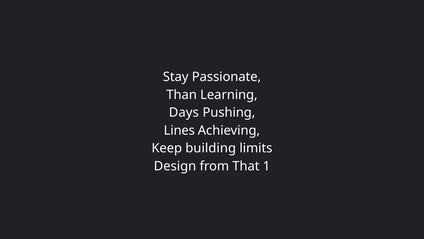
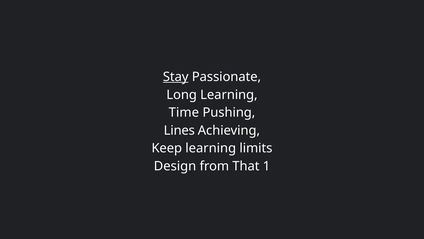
Stay underline: none -> present
Than: Than -> Long
Days: Days -> Time
Keep building: building -> learning
